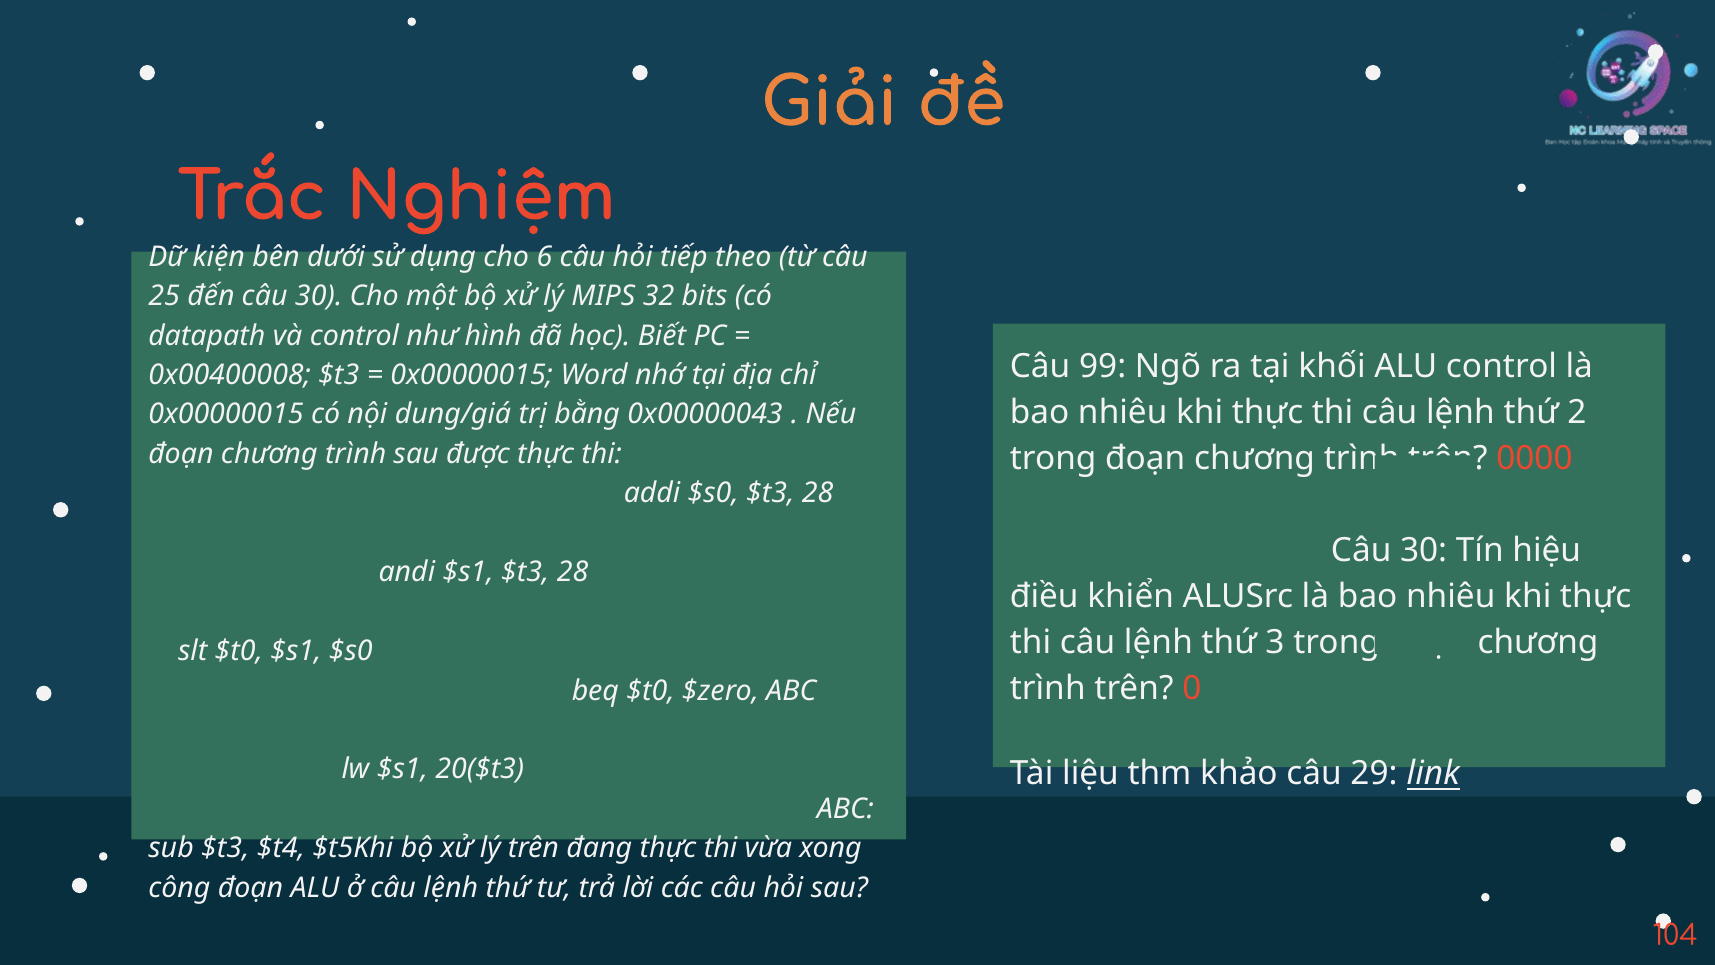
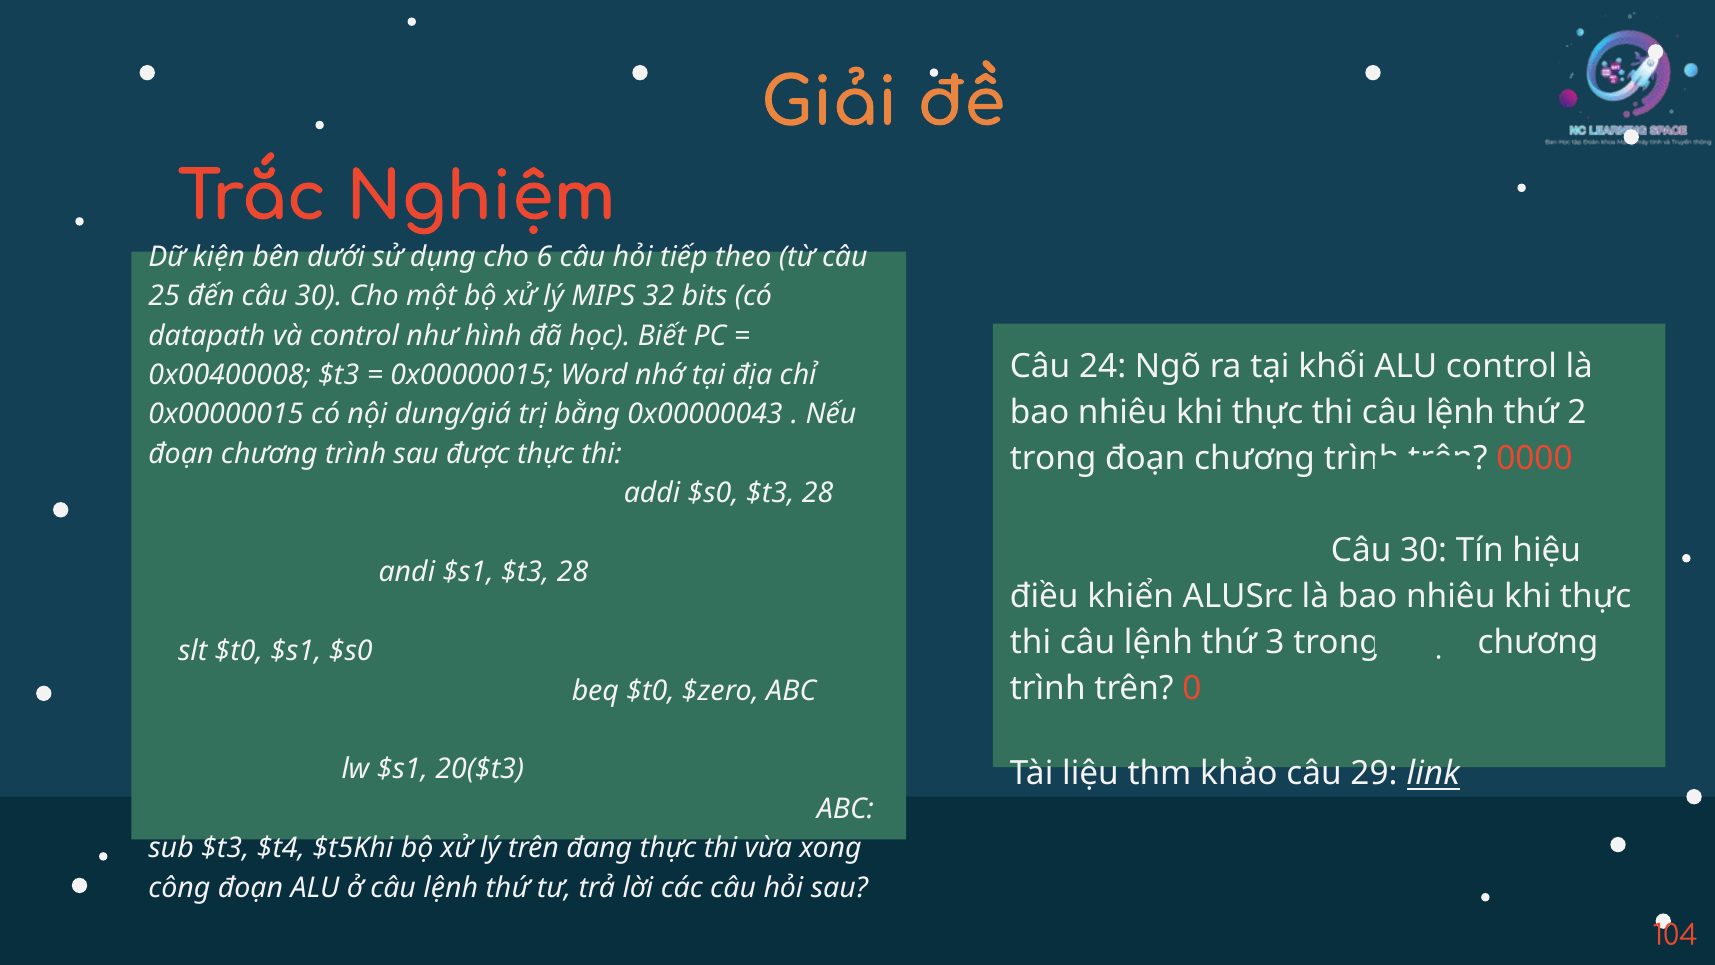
99: 99 -> 24
